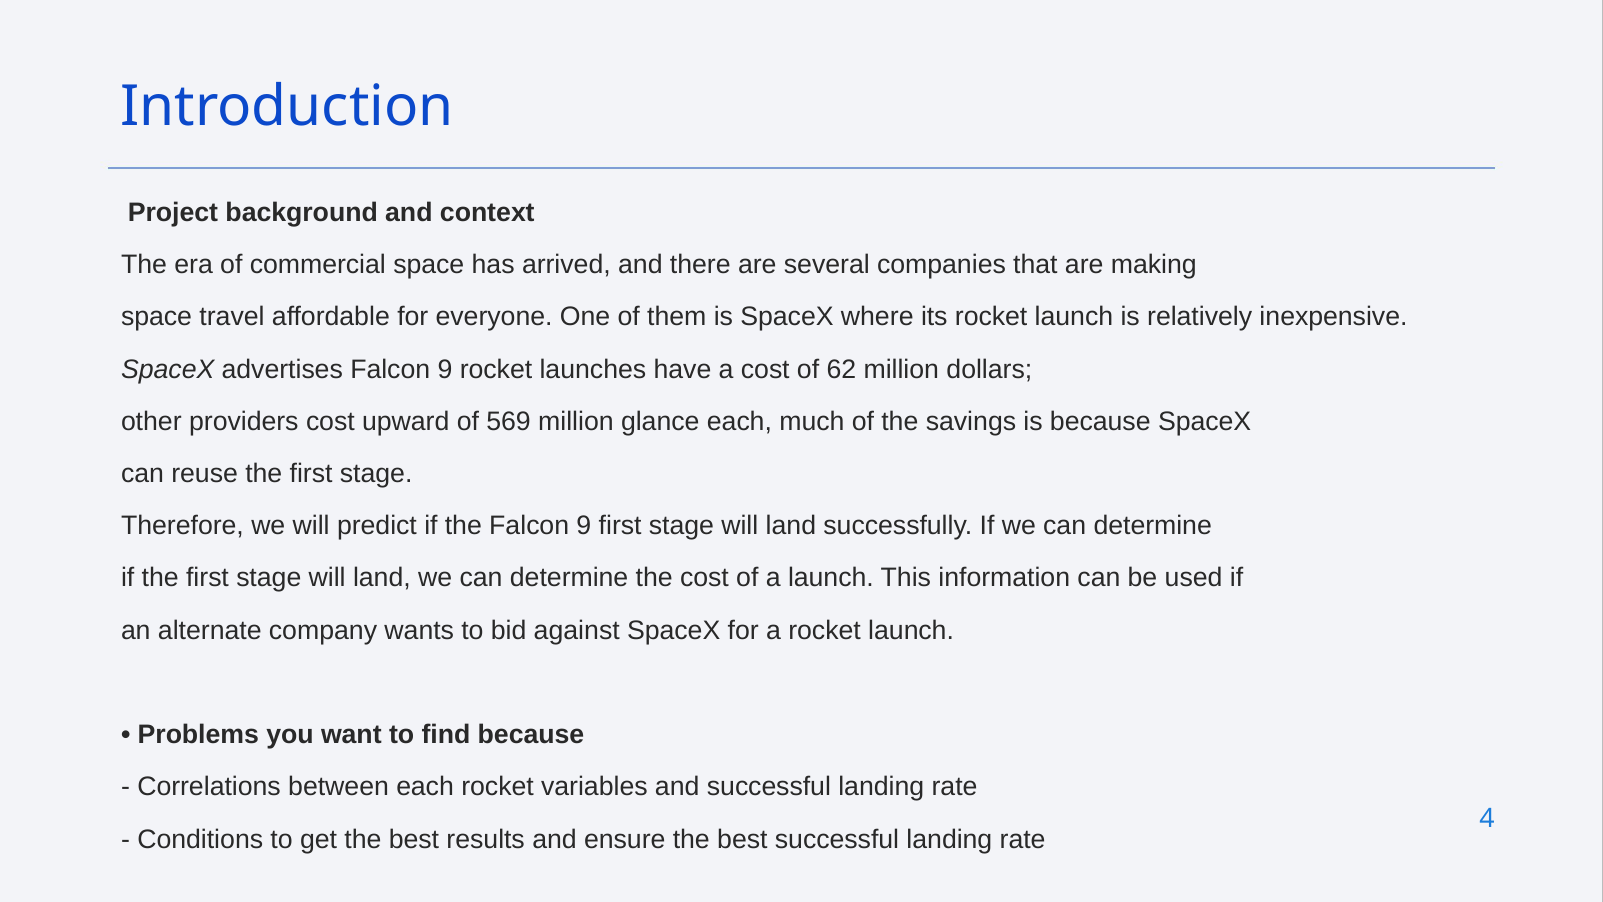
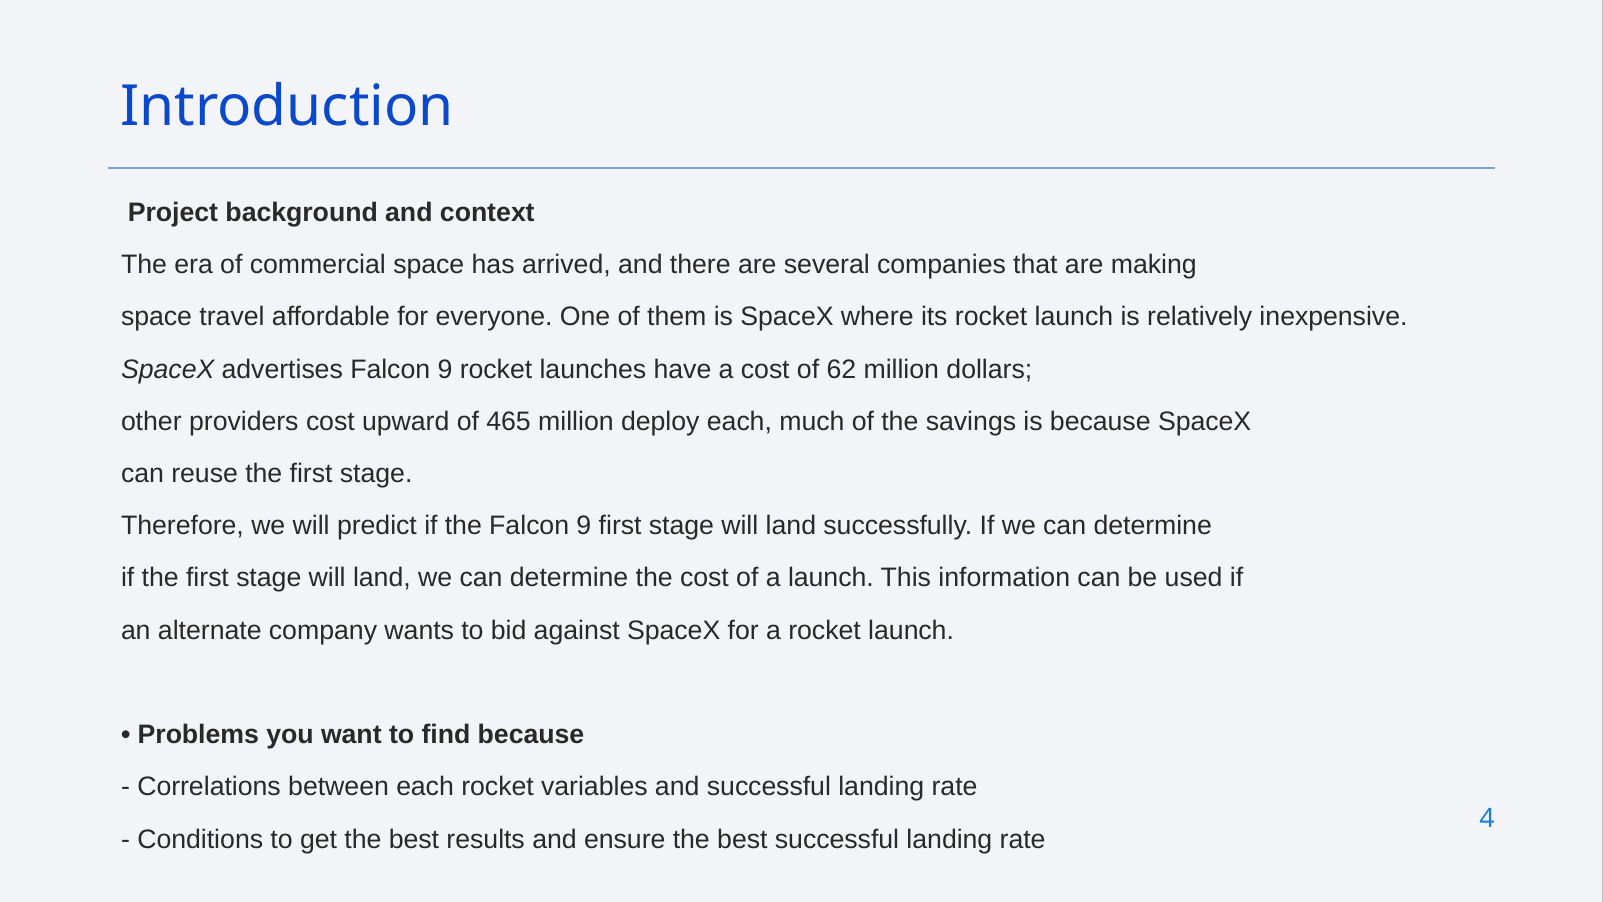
569: 569 -> 465
glance: glance -> deploy
